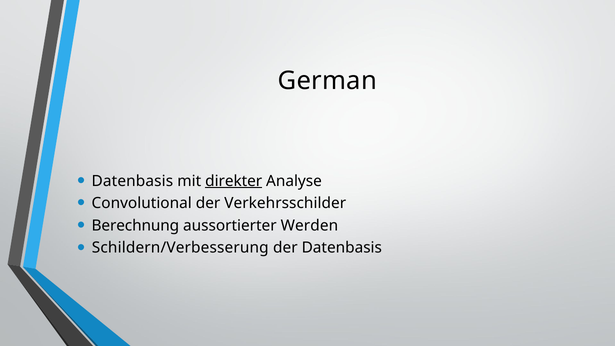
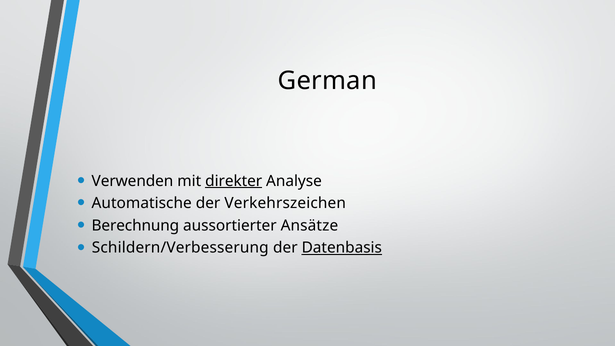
Datenbasis at (132, 181): Datenbasis -> Verwenden
Convolutional: Convolutional -> Automatische
Verkehrsschilder: Verkehrsschilder -> Verkehrszeichen
Werden: Werden -> Ansätze
Datenbasis at (342, 248) underline: none -> present
